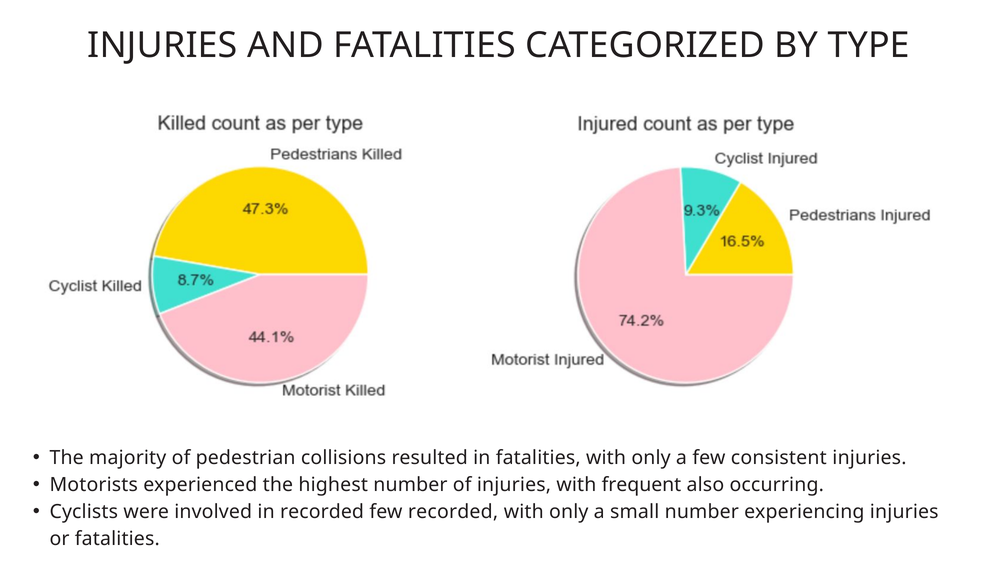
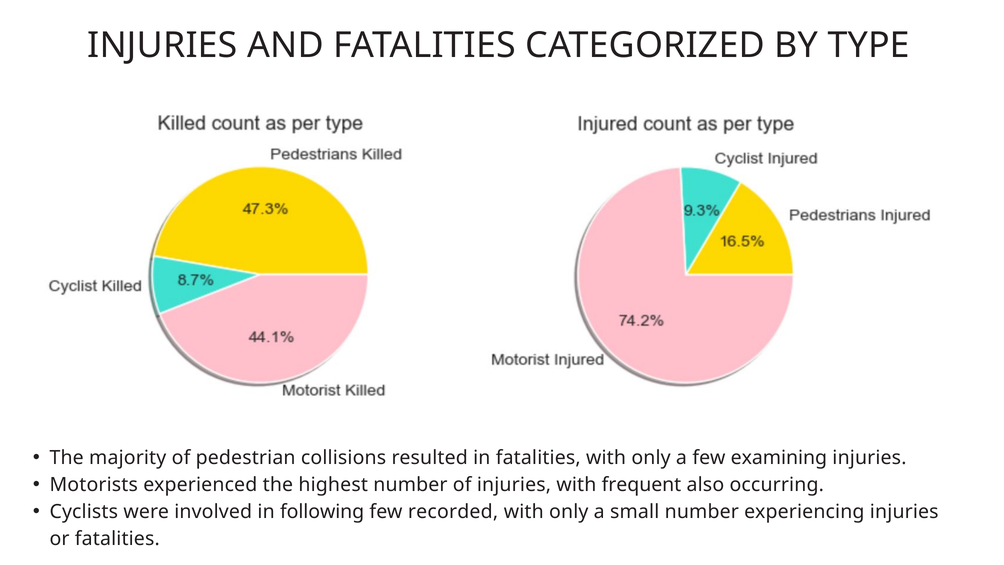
consistent: consistent -> examining
in recorded: recorded -> following
